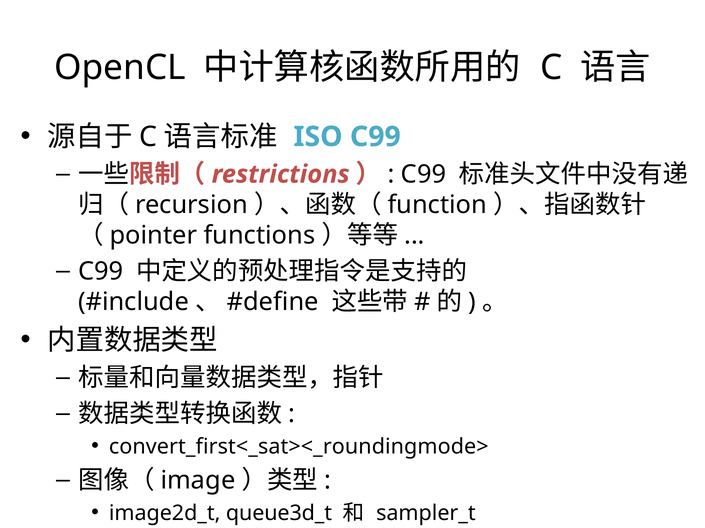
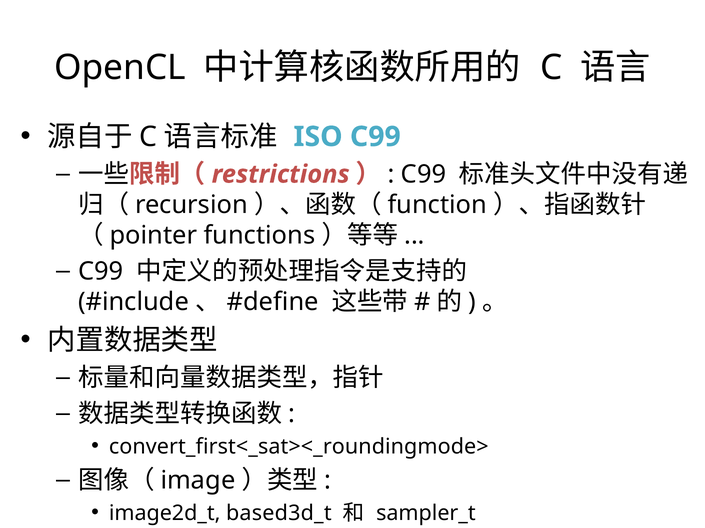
queue3d_t: queue3d_t -> based3d_t
